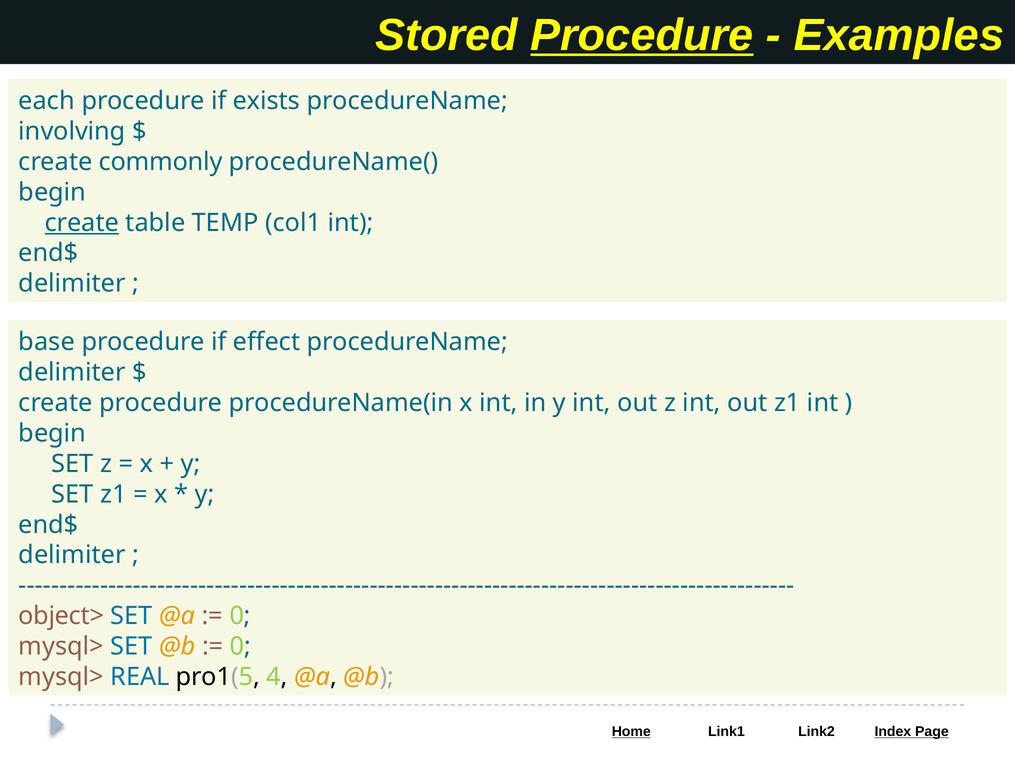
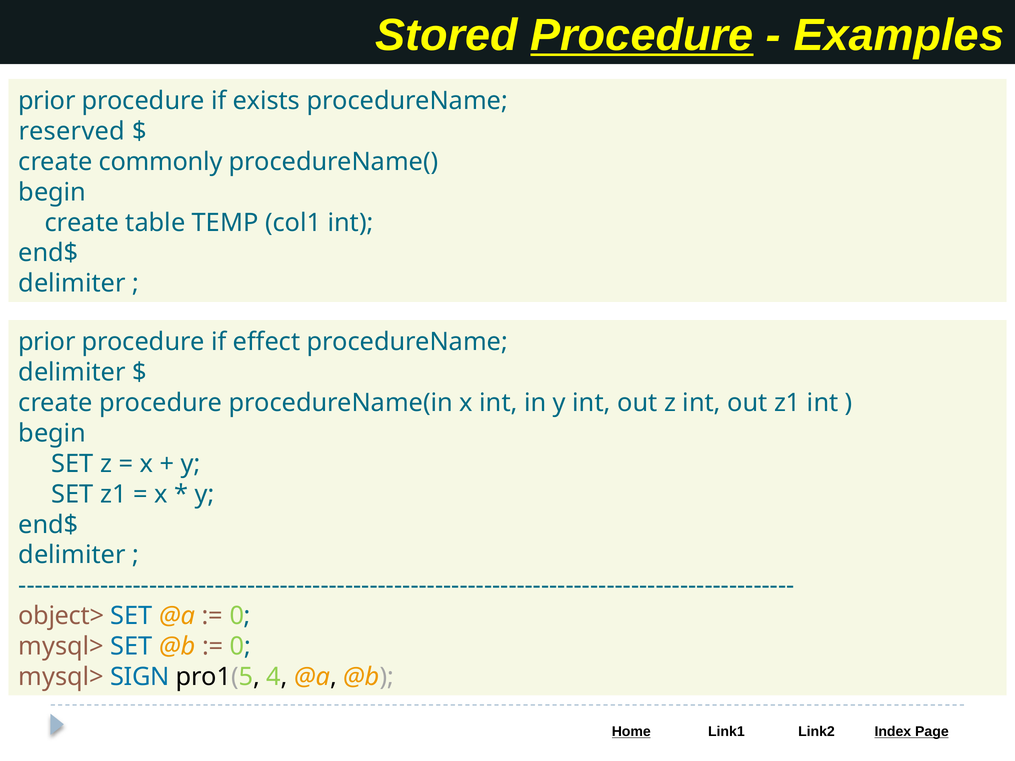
each at (47, 101): each -> prior
involving: involving -> reserved
create at (82, 223) underline: present -> none
base at (47, 342): base -> prior
REAL: REAL -> SIGN
